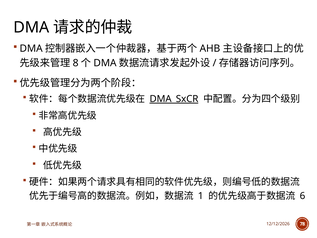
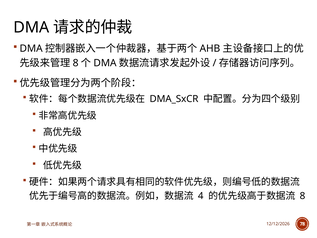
DMA_SxCR underline: present -> none
1: 1 -> 4
6 at (302, 196): 6 -> 8
